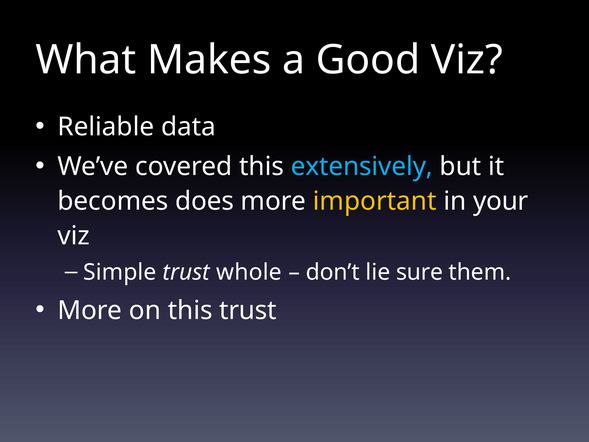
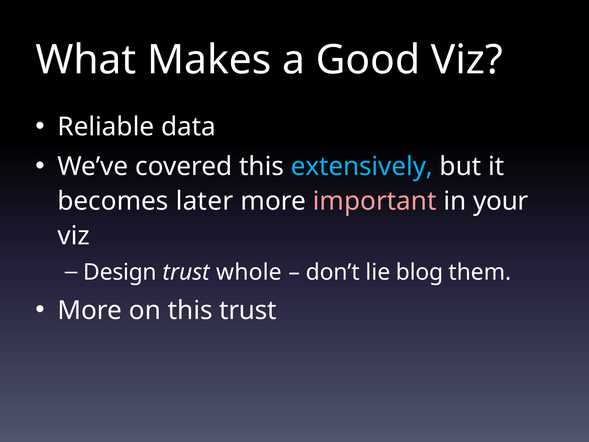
does: does -> later
important colour: yellow -> pink
Simple: Simple -> Design
sure: sure -> blog
